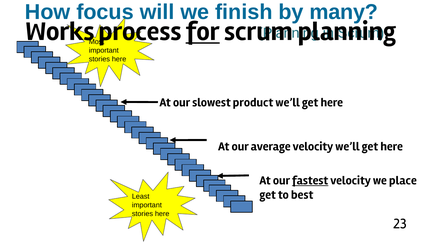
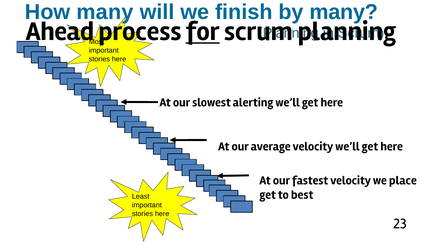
How focus: focus -> many
Works: Works -> Ahead
product: product -> alerting
fastest underline: present -> none
